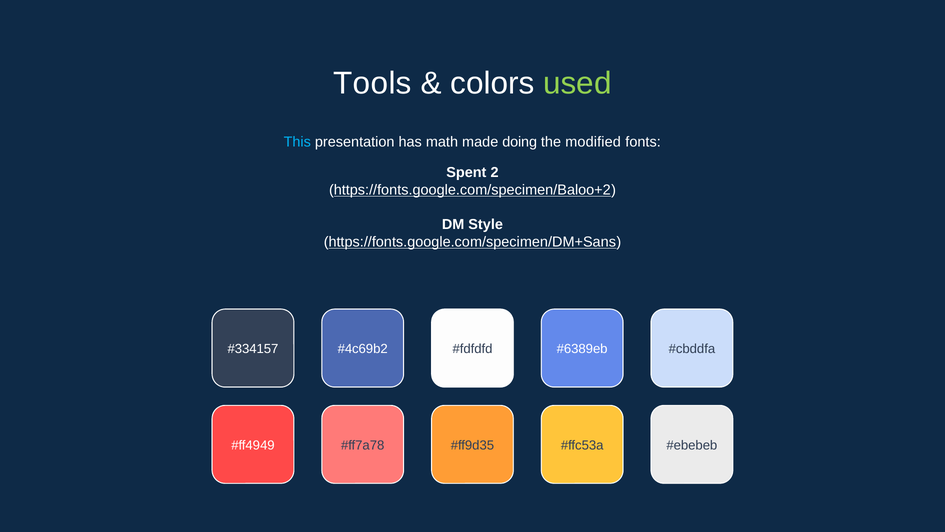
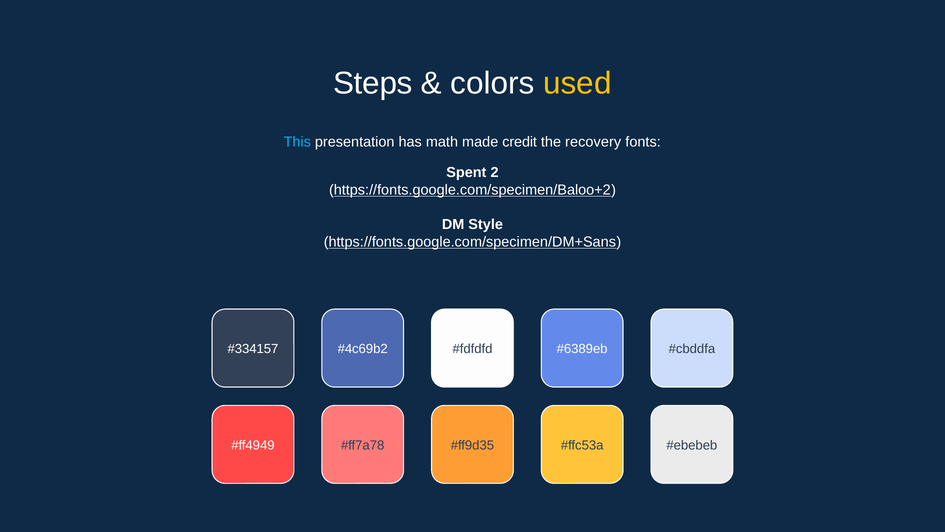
Tools: Tools -> Steps
used colour: light green -> yellow
doing: doing -> credit
modified: modified -> recovery
